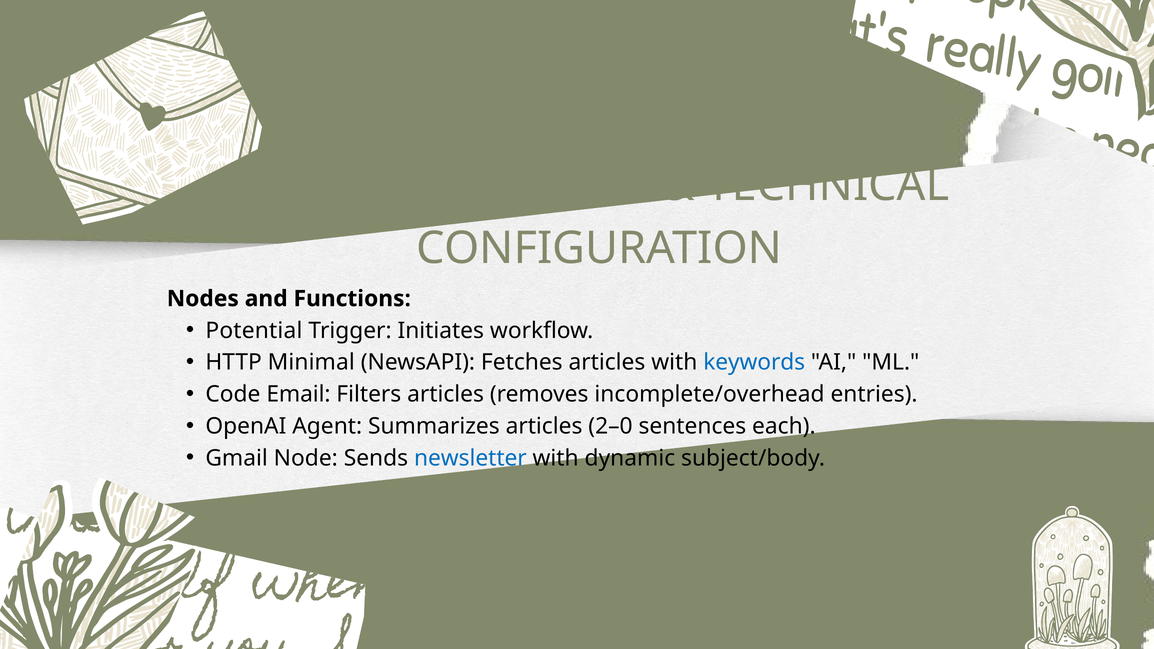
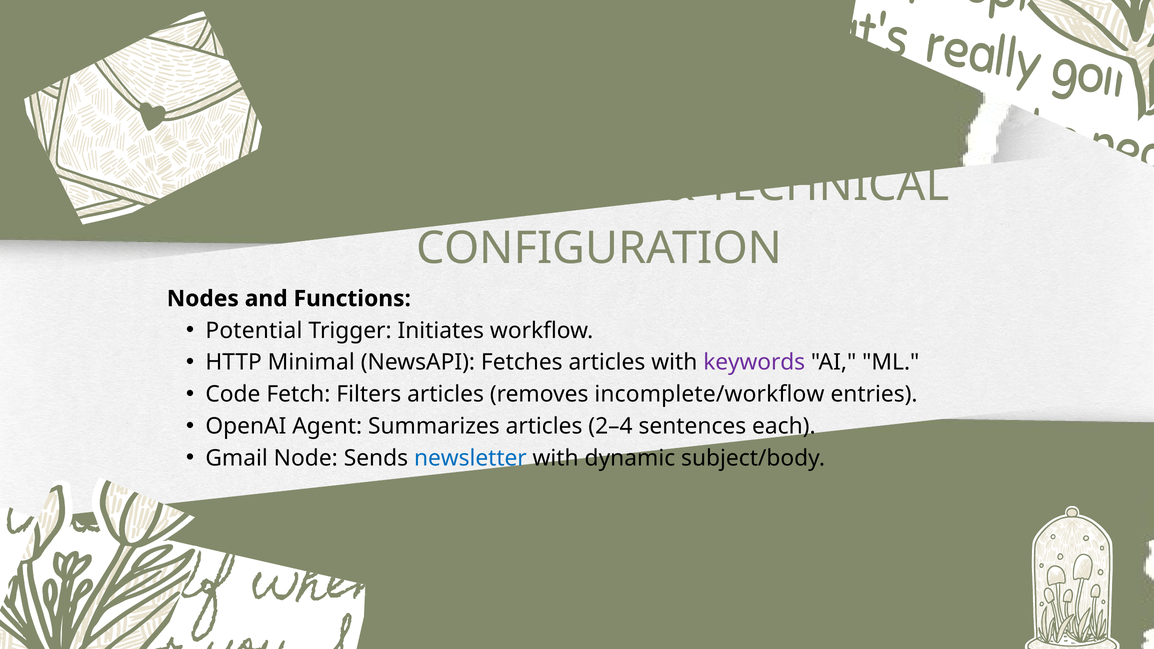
keywords colour: blue -> purple
Email: Email -> Fetch
incomplete/overhead: incomplete/overhead -> incomplete/workflow
2–0: 2–0 -> 2–4
